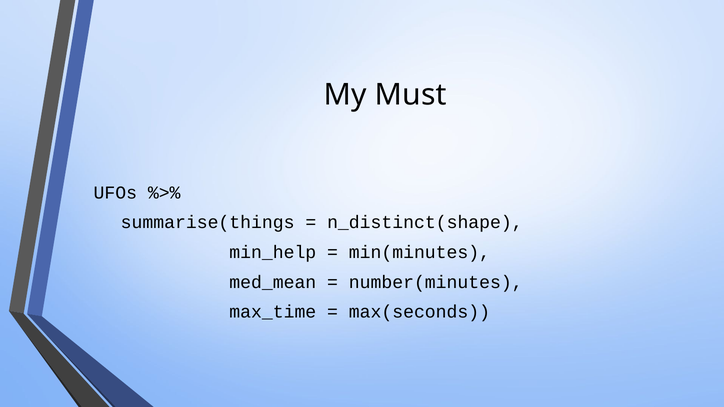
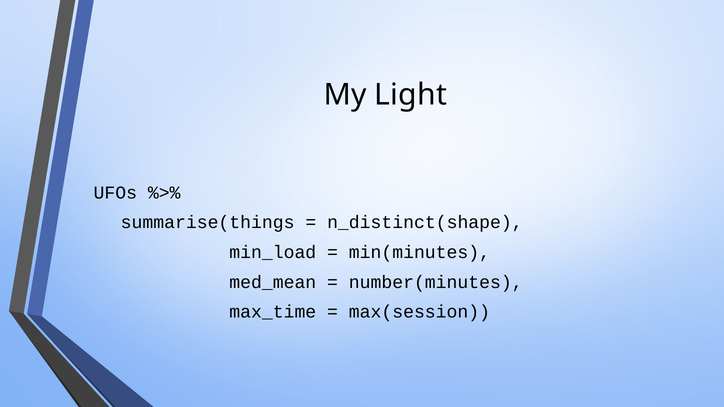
Must: Must -> Light
min_help: min_help -> min_load
max(seconds: max(seconds -> max(session
